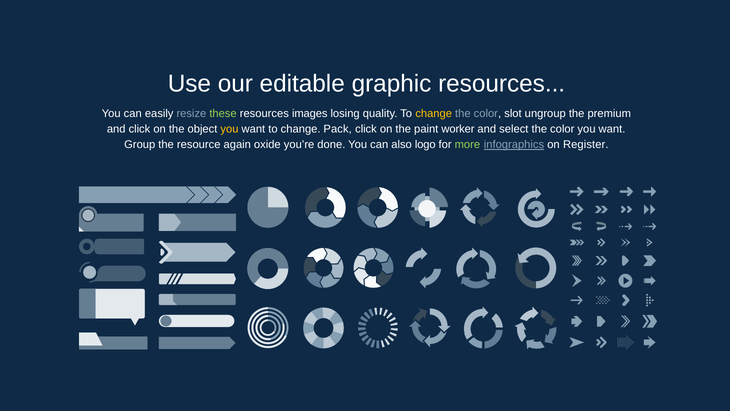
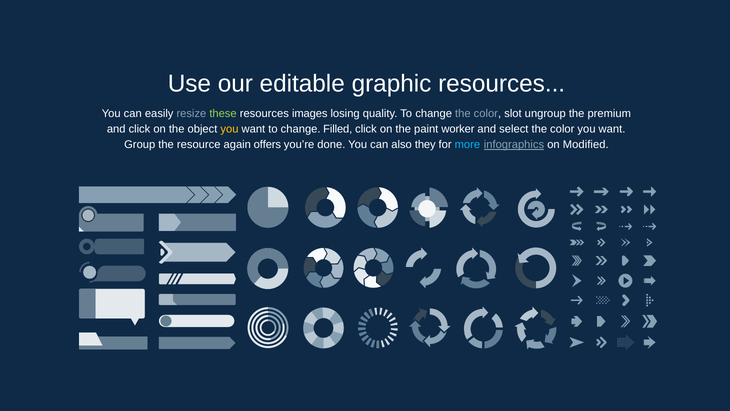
change at (434, 114) colour: yellow -> white
Pack: Pack -> Filled
oxide: oxide -> offers
logo: logo -> they
more colour: light green -> light blue
Register: Register -> Modified
